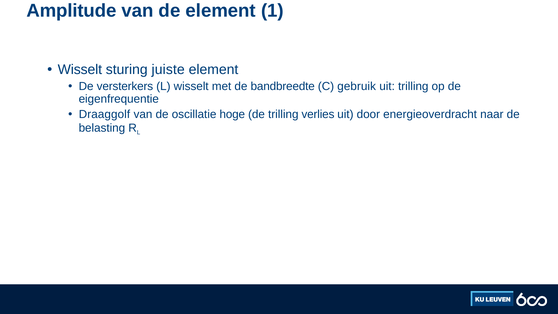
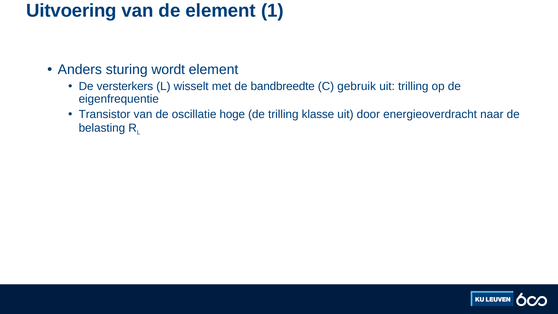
Amplitude: Amplitude -> Uitvoering
Wisselt at (80, 70): Wisselt -> Anders
juiste: juiste -> wordt
Draaggolf: Draaggolf -> Transistor
verlies: verlies -> klasse
